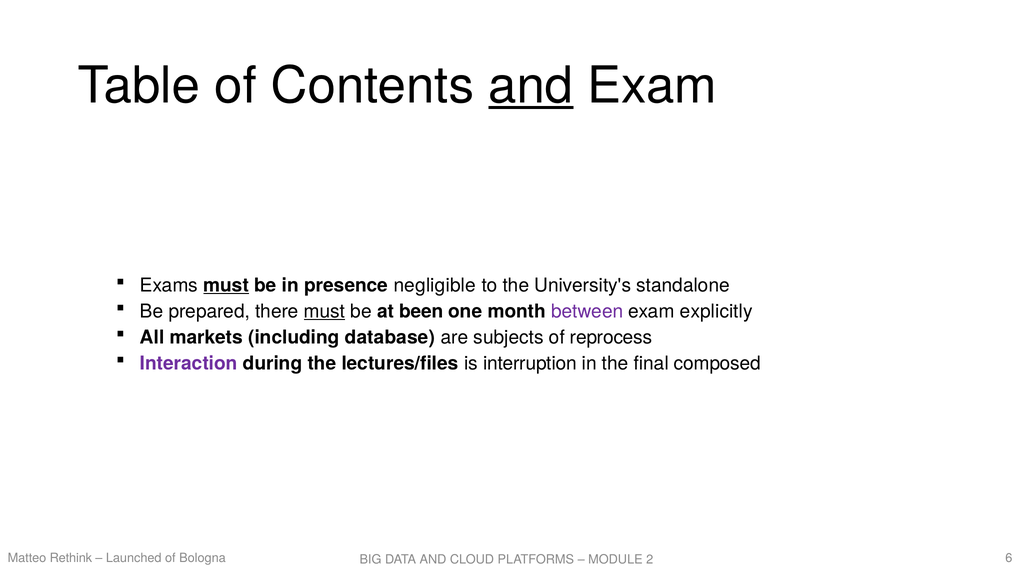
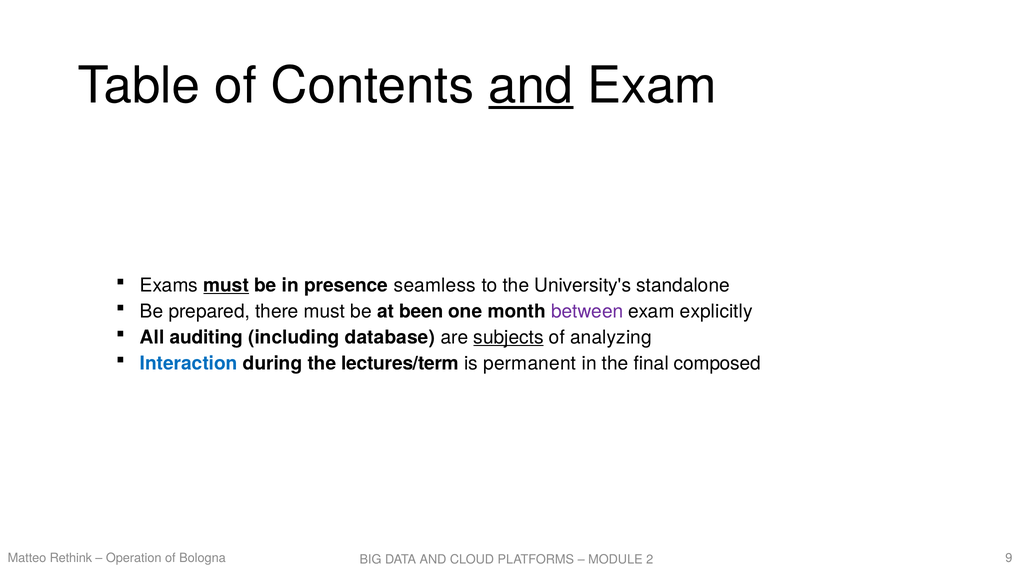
negligible: negligible -> seamless
must at (325, 311) underline: present -> none
markets: markets -> auditing
subjects underline: none -> present
reprocess: reprocess -> analyzing
Interaction colour: purple -> blue
lectures/files: lectures/files -> lectures/term
interruption: interruption -> permanent
Launched: Launched -> Operation
6: 6 -> 9
